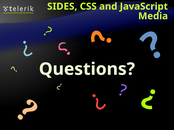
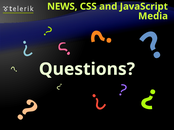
SIDES: SIDES -> NEWS
